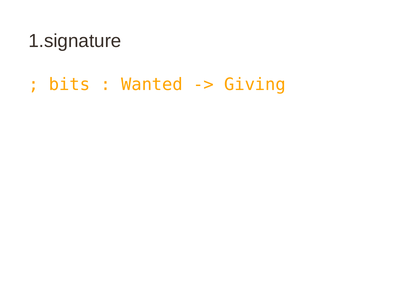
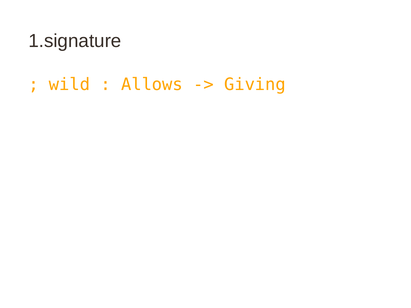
bits: bits -> wild
Wanted: Wanted -> Allows
